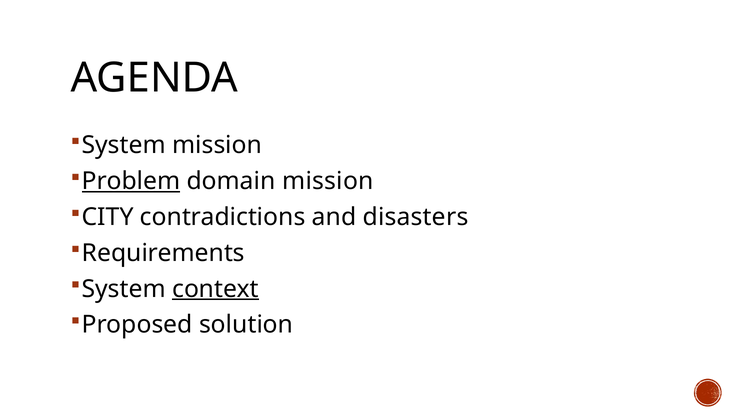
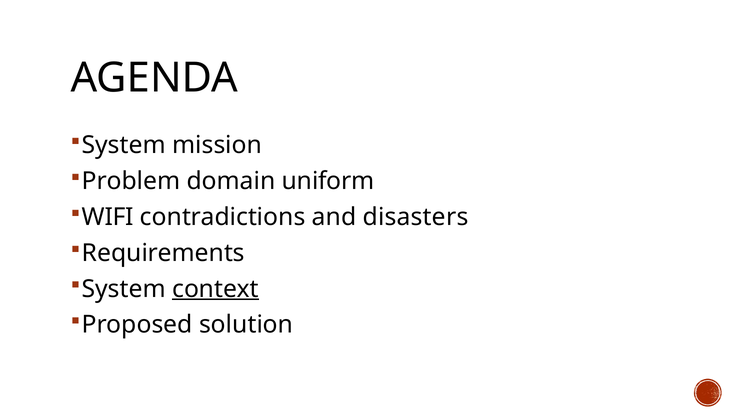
Problem underline: present -> none
domain mission: mission -> uniform
CITY: CITY -> WIFI
